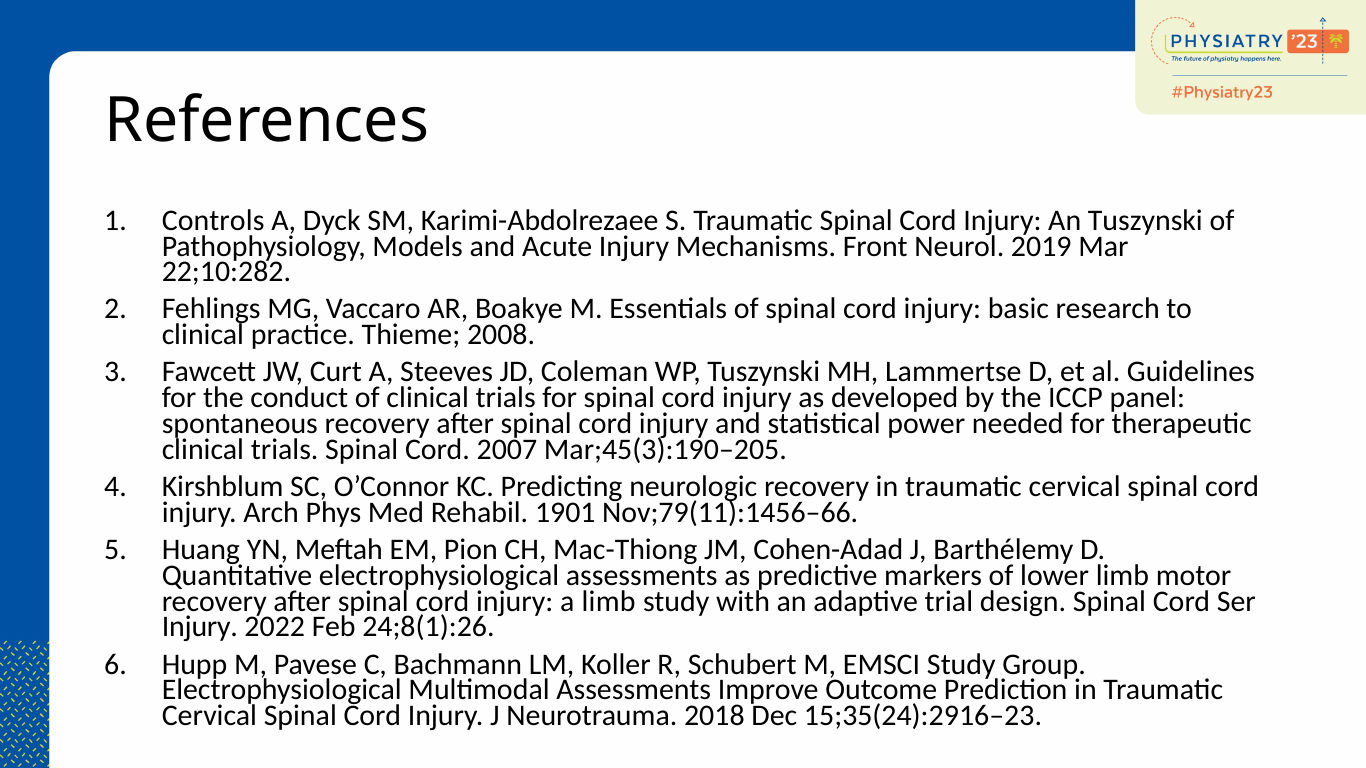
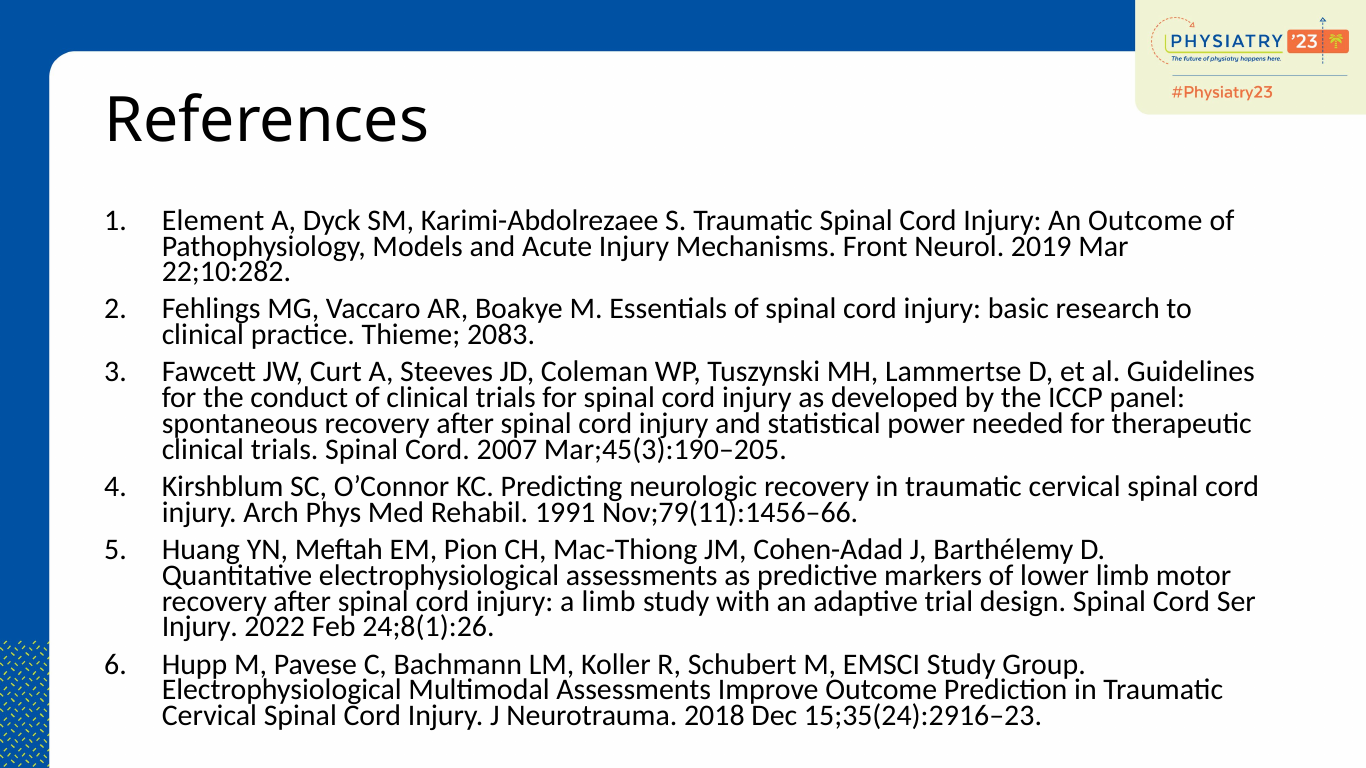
Controls: Controls -> Element
An Tuszynski: Tuszynski -> Outcome
2008: 2008 -> 2083
1901: 1901 -> 1991
